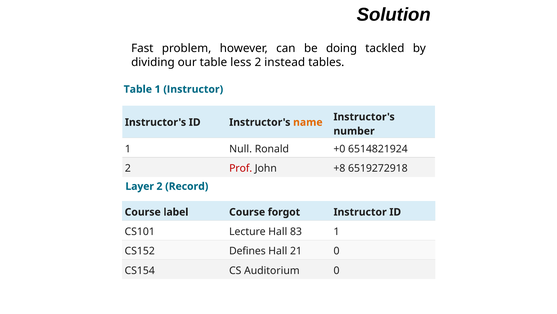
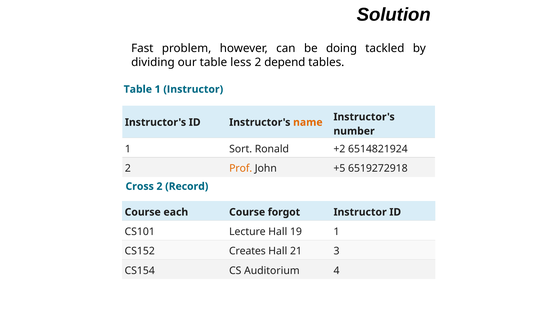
instead: instead -> depend
Null: Null -> Sort
+0: +0 -> +2
Prof colour: red -> orange
+8: +8 -> +5
Layer: Layer -> Cross
label: label -> each
83: 83 -> 19
Defines: Defines -> Creates
21 0: 0 -> 3
Auditorium 0: 0 -> 4
